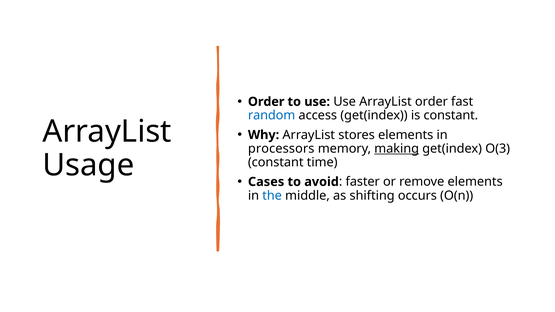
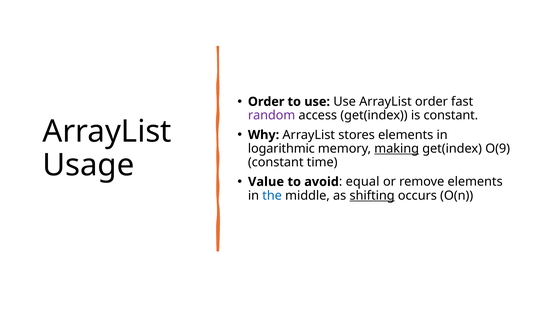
random colour: blue -> purple
processors: processors -> logarithmic
O(3: O(3 -> O(9
Cases: Cases -> Value
faster: faster -> equal
shifting underline: none -> present
